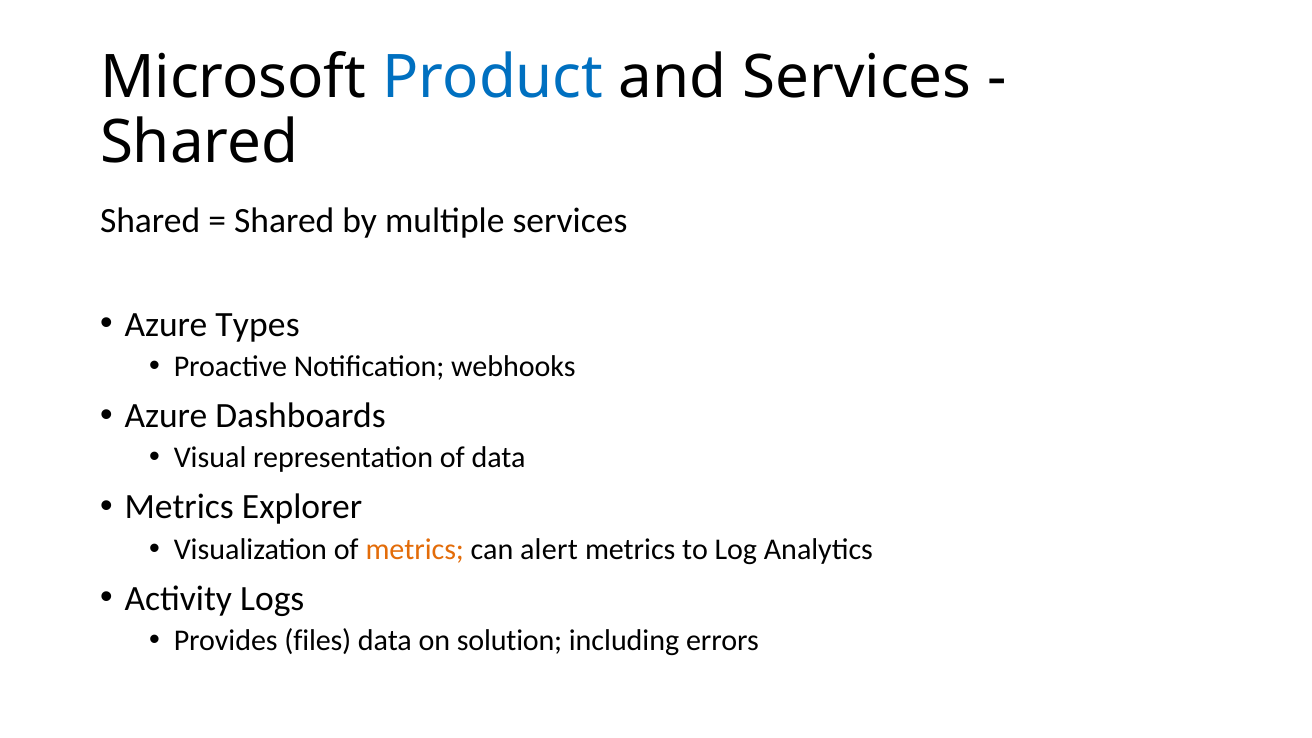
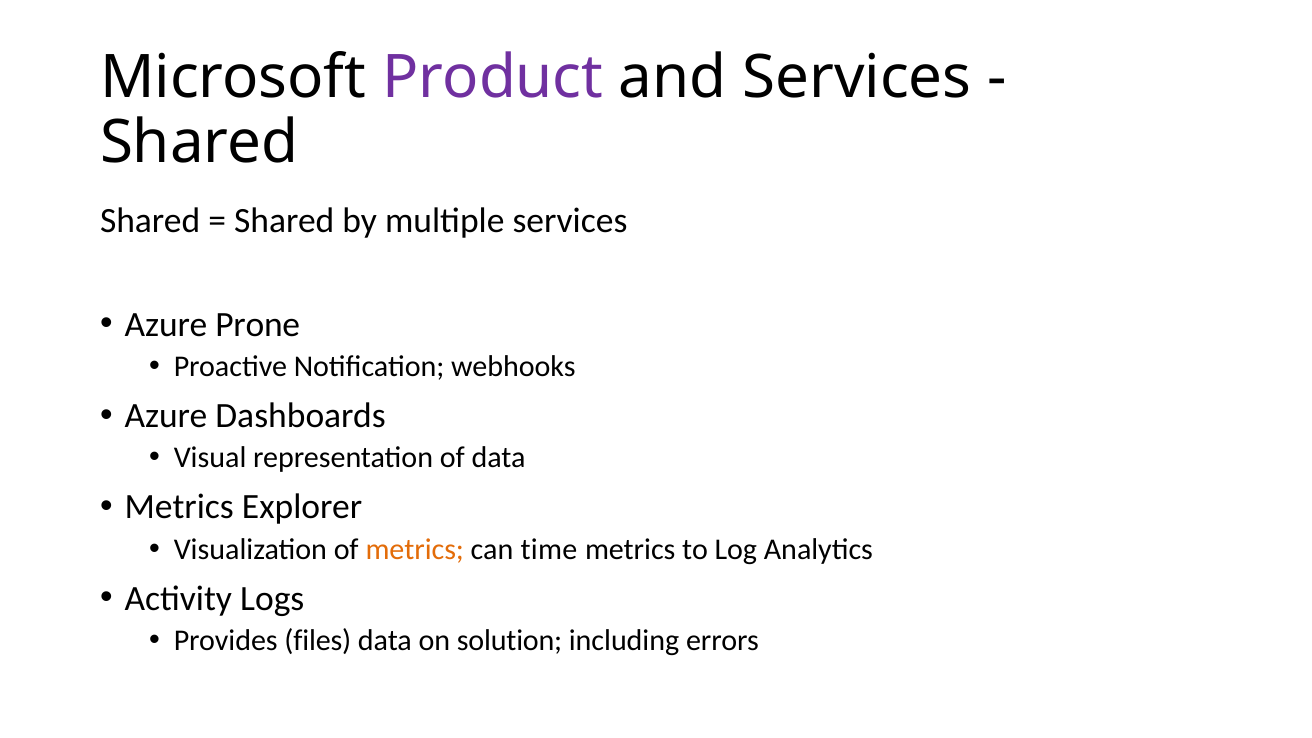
Product colour: blue -> purple
Types: Types -> Prone
alert: alert -> time
